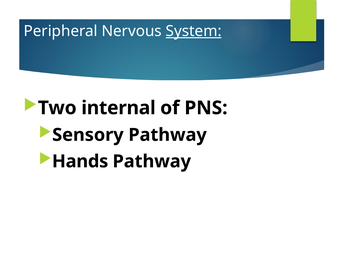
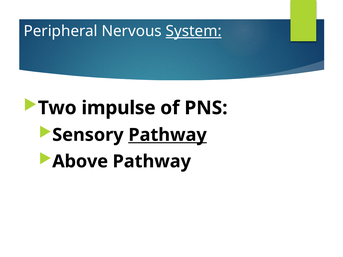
internal: internal -> impulse
Pathway at (168, 135) underline: none -> present
Hands: Hands -> Above
